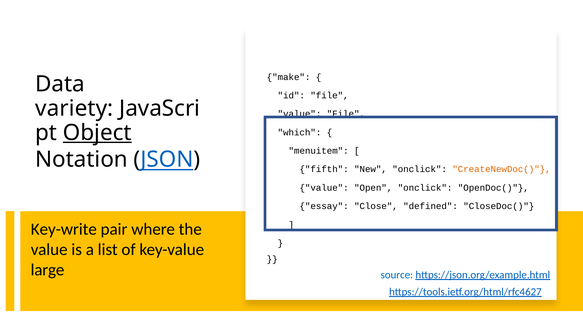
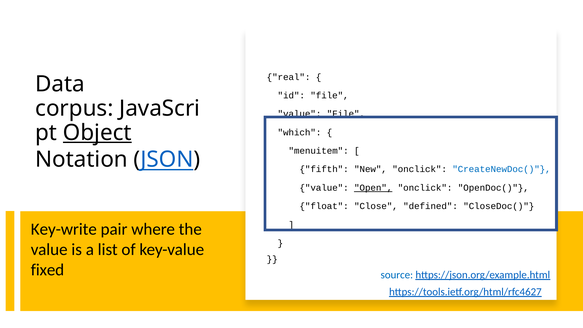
make: make -> real
variety: variety -> corpus
CreateNewDoc( colour: orange -> blue
Open underline: none -> present
essay: essay -> float
large: large -> fixed
